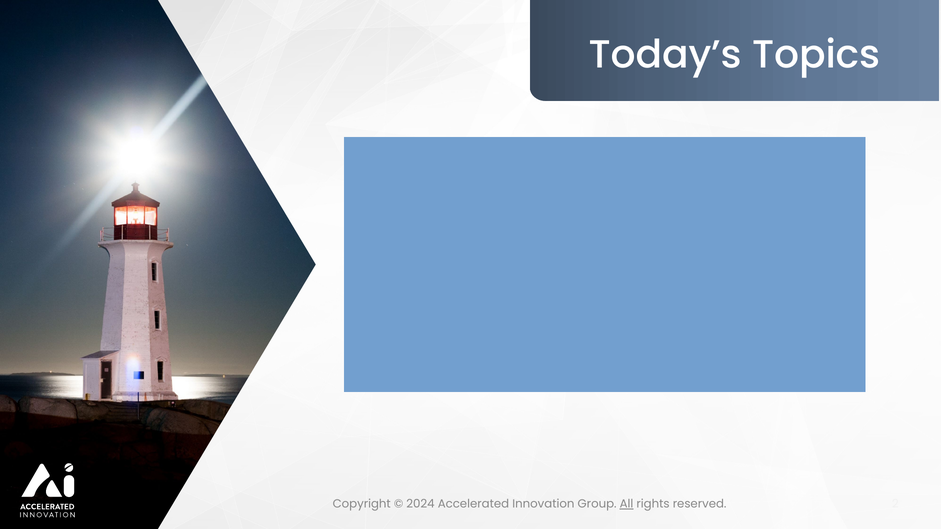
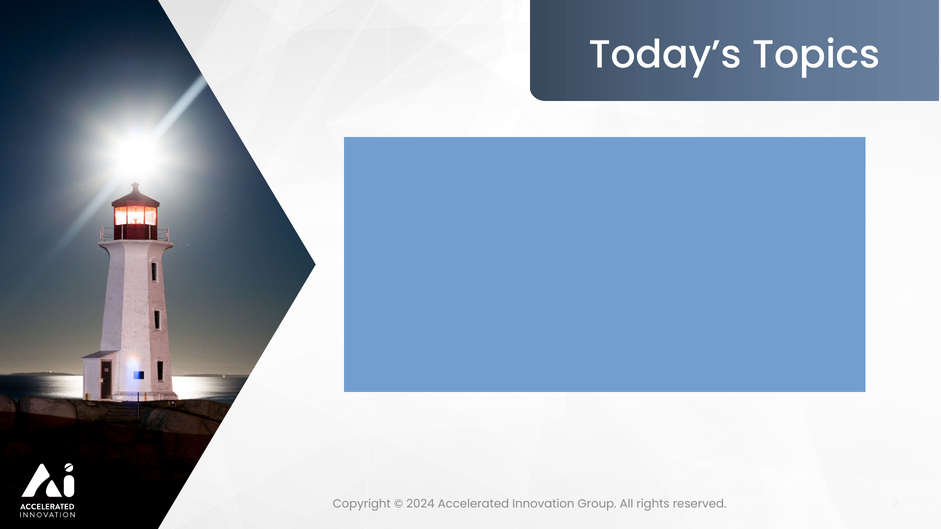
All underline: present -> none
